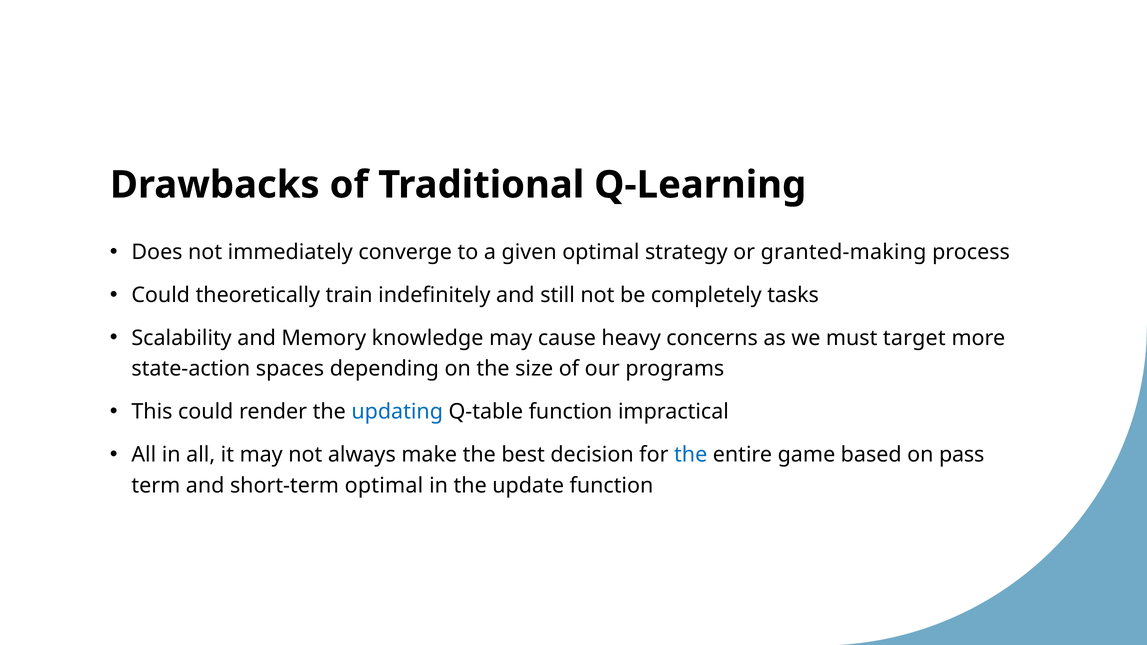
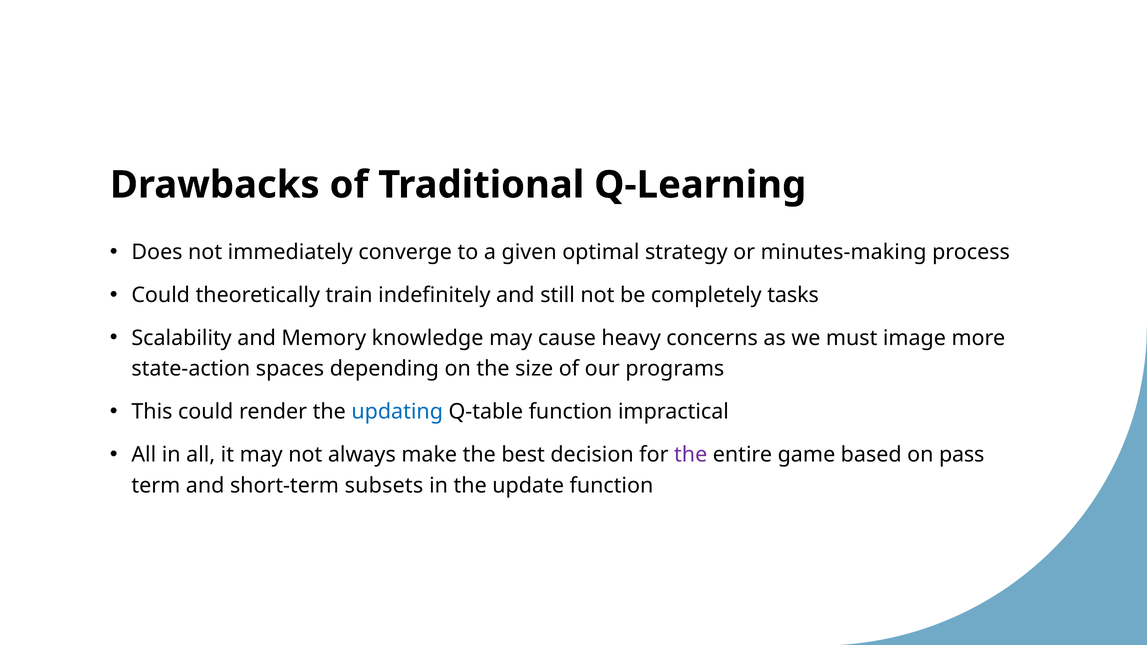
granted-making: granted-making -> minutes-making
target: target -> image
the at (691, 455) colour: blue -> purple
short-term optimal: optimal -> subsets
